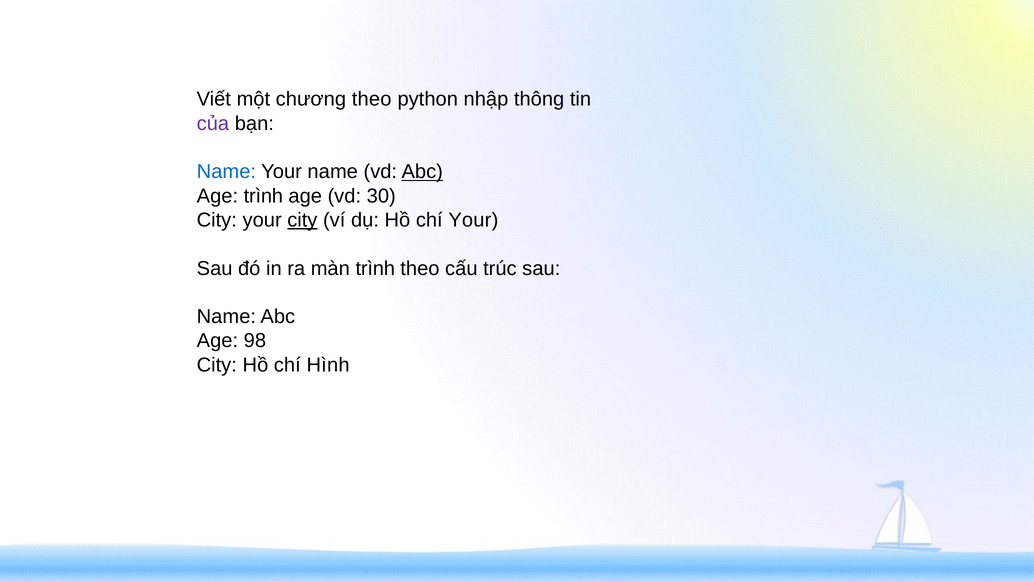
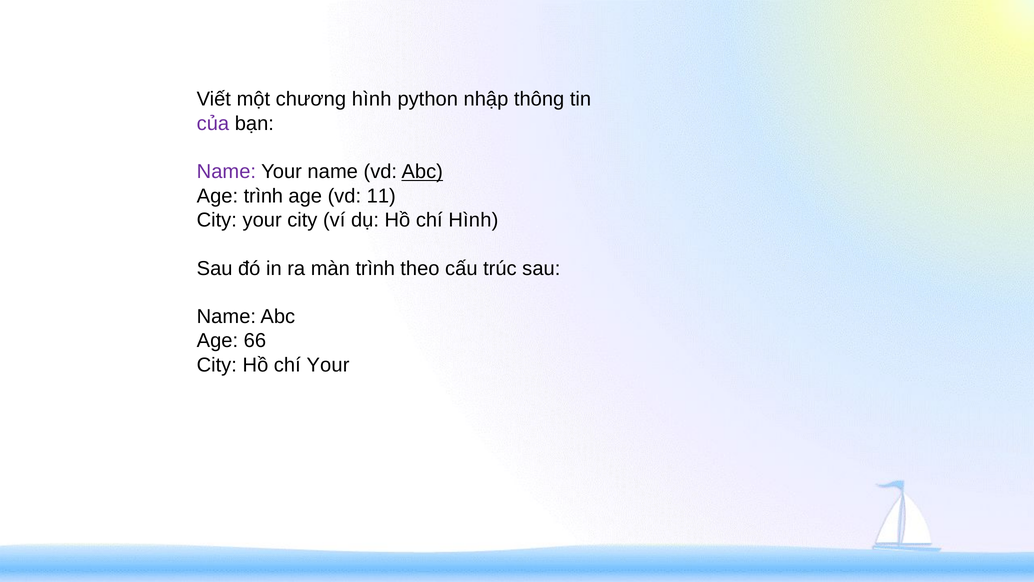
chương theo: theo -> hình
Name at (226, 172) colour: blue -> purple
30: 30 -> 11
city at (302, 220) underline: present -> none
chí Your: Your -> Hình
98: 98 -> 66
chí Hình: Hình -> Your
